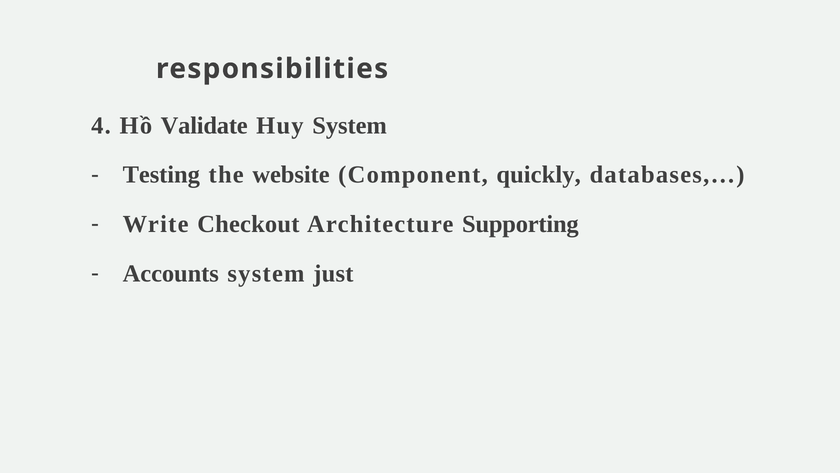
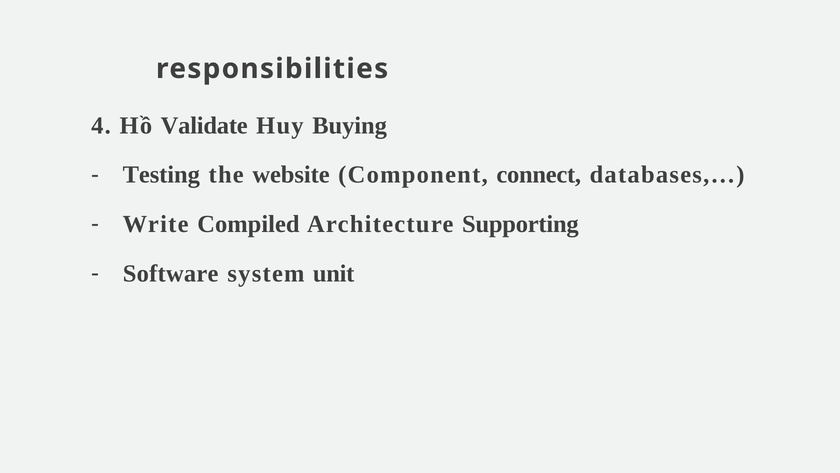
Huy System: System -> Buying
quickly: quickly -> connect
Checkout: Checkout -> Compiled
Accounts: Accounts -> Software
just: just -> unit
